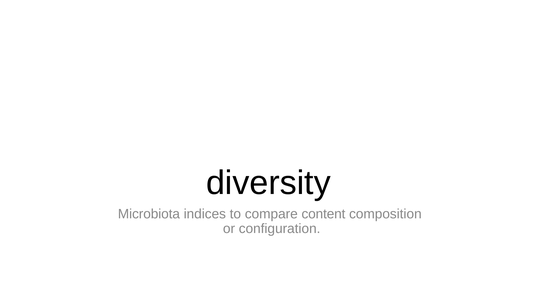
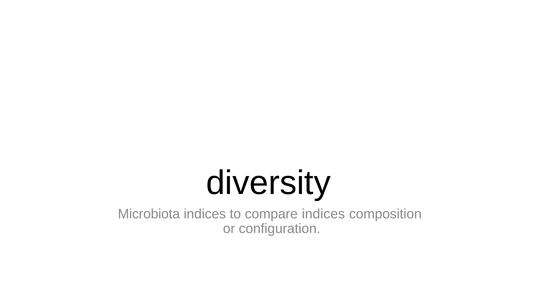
compare content: content -> indices
